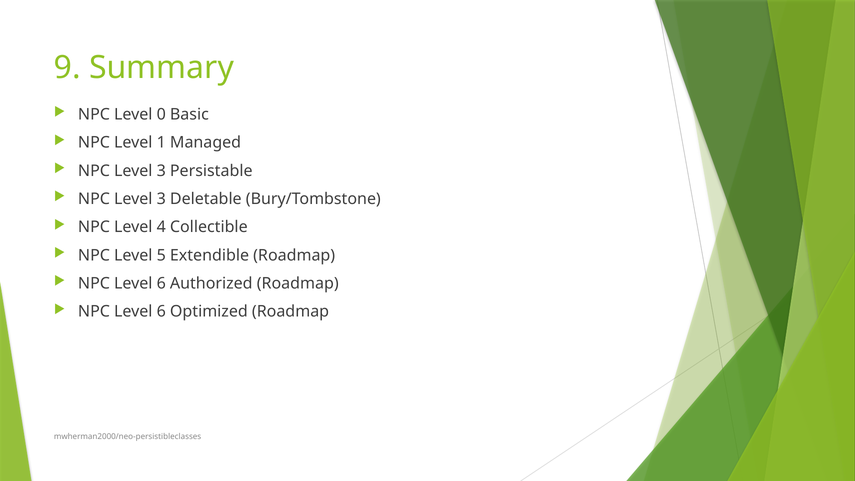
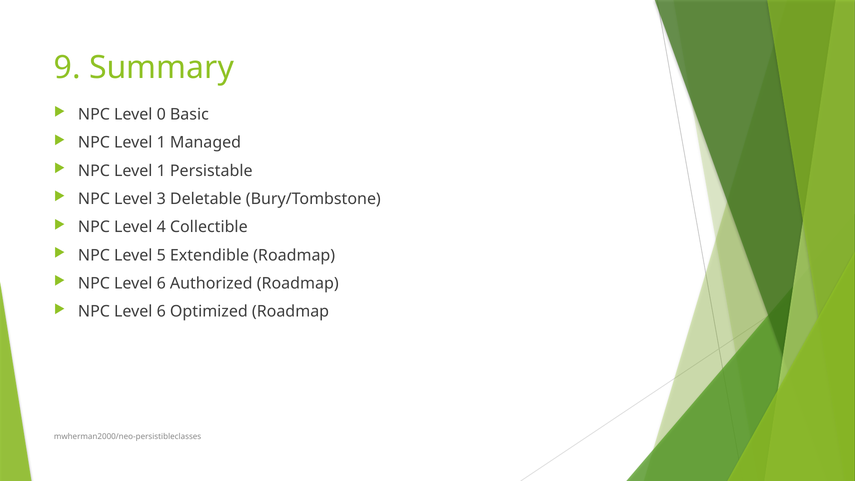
3 at (161, 171): 3 -> 1
